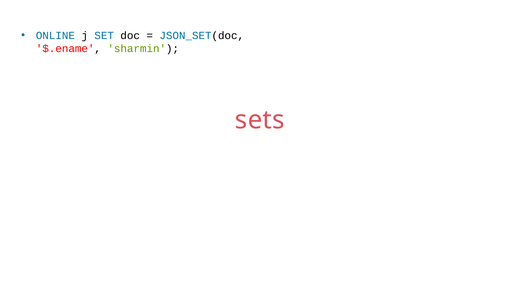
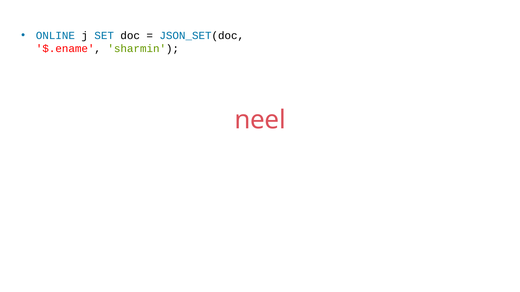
sets: sets -> neel
